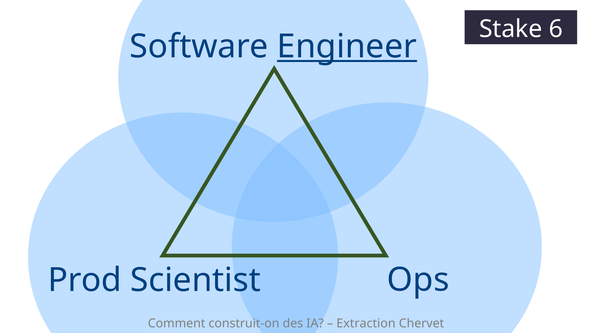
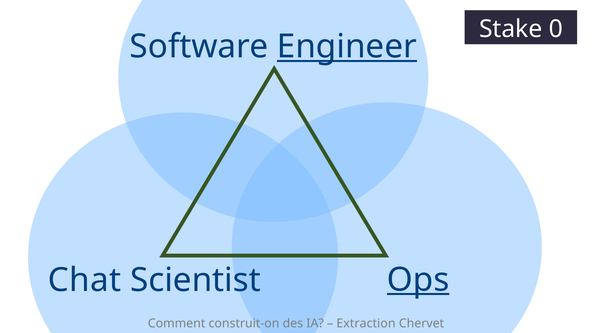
6: 6 -> 0
Prod: Prod -> Chat
Ops underline: none -> present
